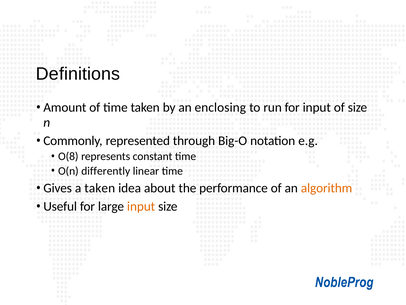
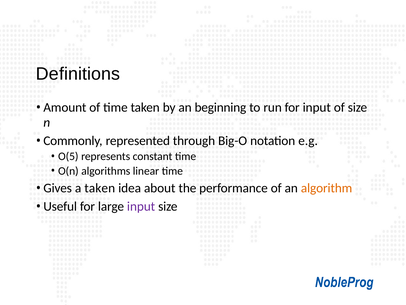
enclosing: enclosing -> beginning
O(8: O(8 -> O(5
differently: differently -> algorithms
input at (141, 206) colour: orange -> purple
